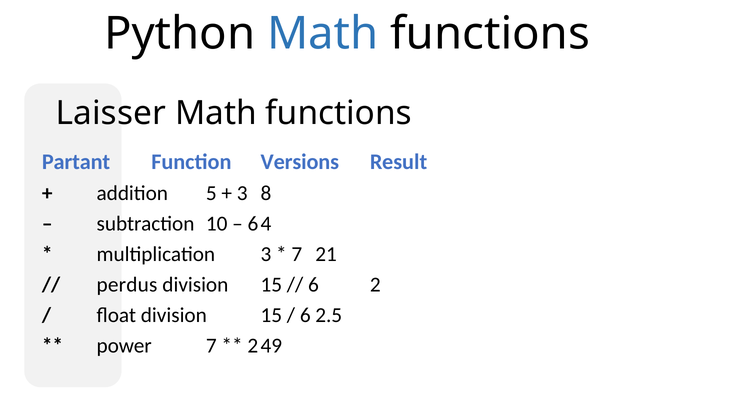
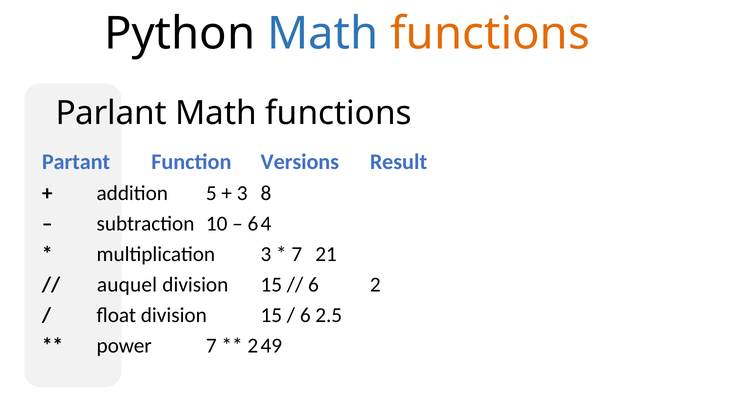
functions at (490, 33) colour: black -> orange
Laisser: Laisser -> Parlant
perdus: perdus -> auquel
